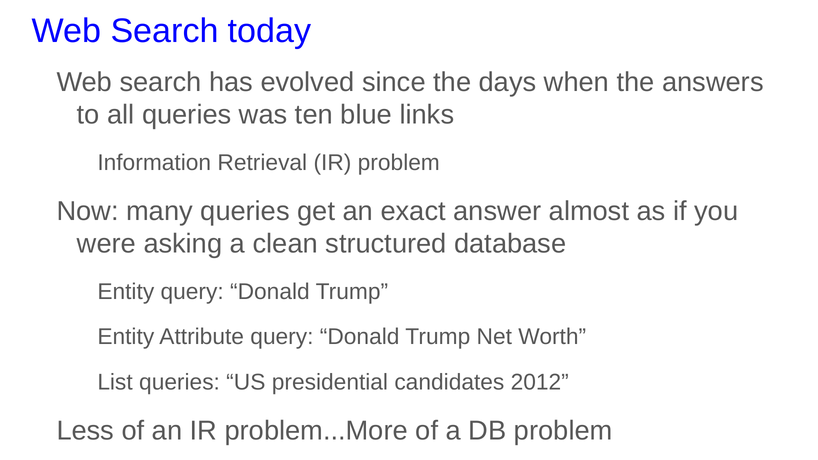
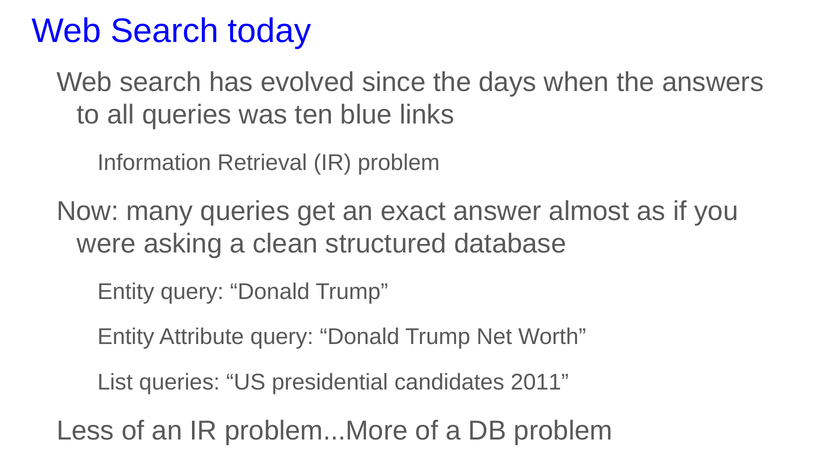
2012: 2012 -> 2011
